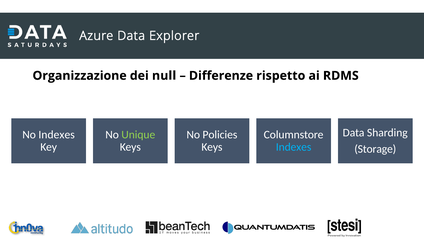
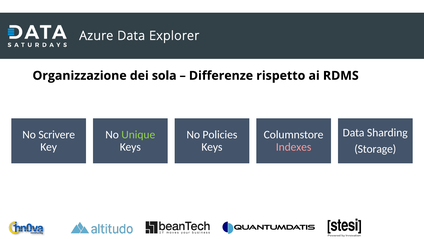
null: null -> sola
No Indexes: Indexes -> Scrivere
Indexes at (294, 147) colour: light blue -> pink
